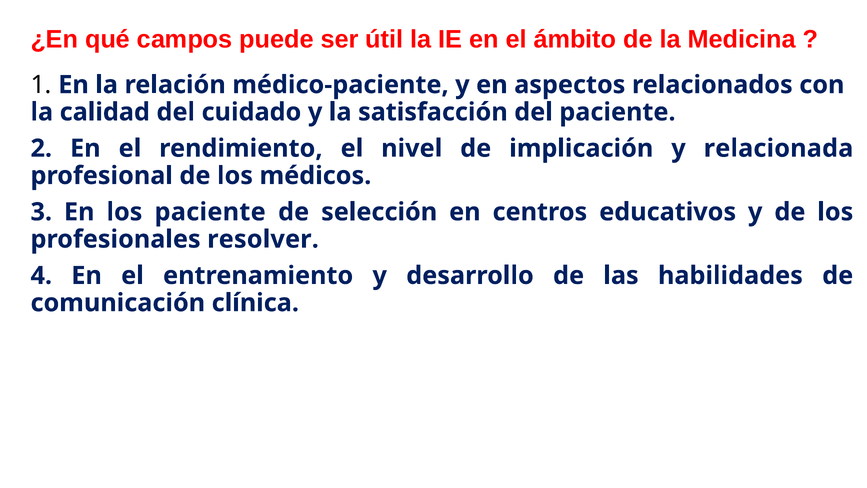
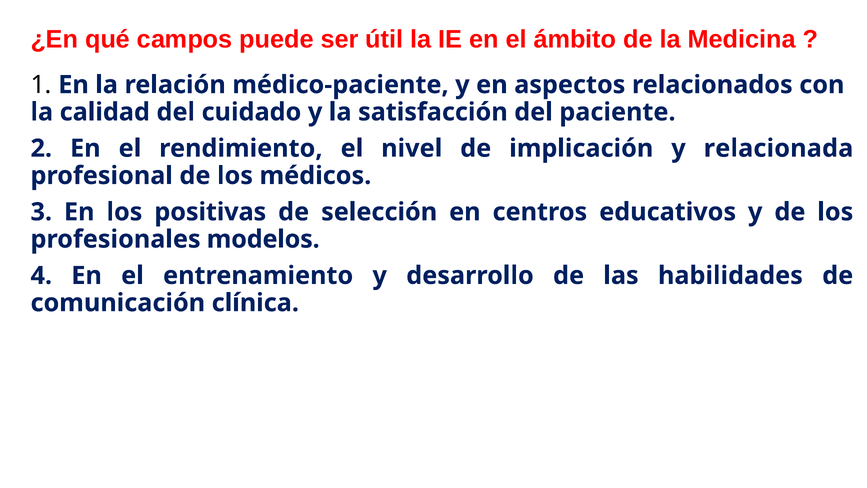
los paciente: paciente -> positivas
resolver: resolver -> modelos
